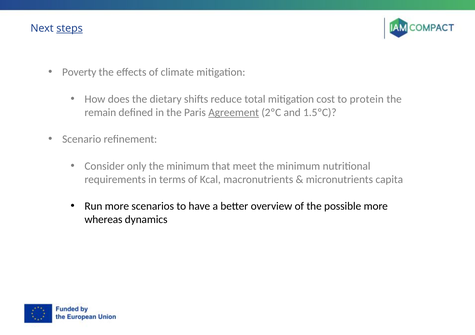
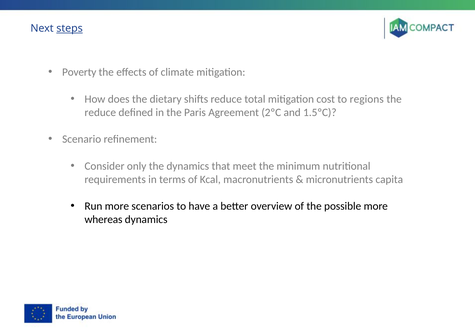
protein: protein -> regions
remain at (100, 112): remain -> reduce
Agreement underline: present -> none
only the minimum: minimum -> dynamics
